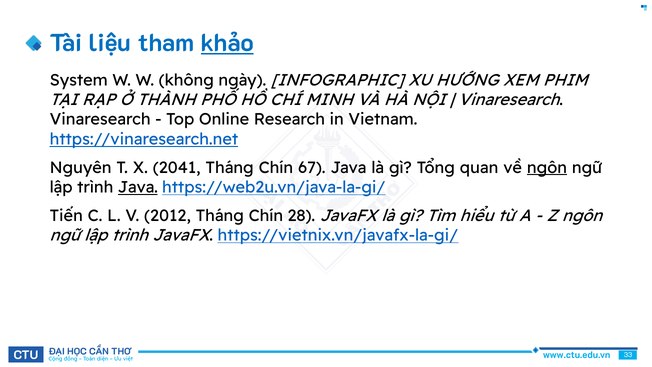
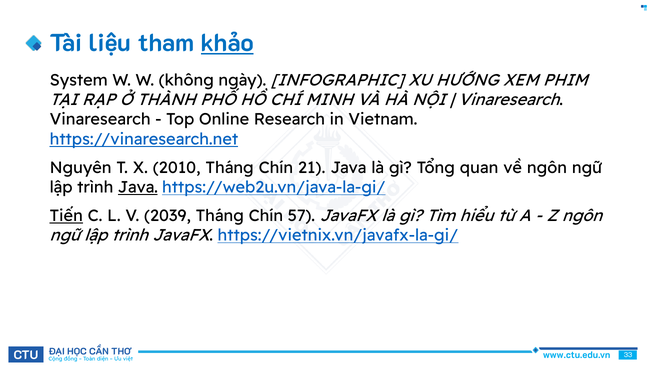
2041: 2041 -> 2010
67: 67 -> 21
ngôn at (547, 168) underline: present -> none
Tiến underline: none -> present
2012: 2012 -> 2039
28: 28 -> 57
